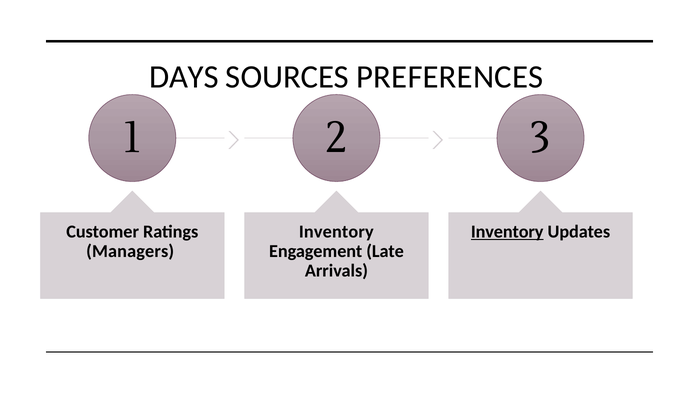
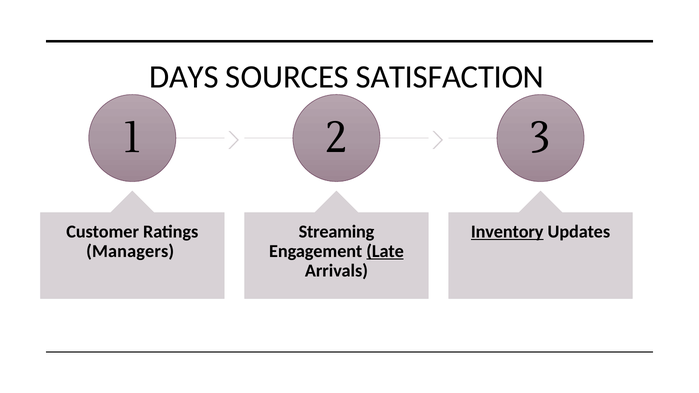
PREFERENCES: PREFERENCES -> SATISFACTION
Inventory at (336, 232): Inventory -> Streaming
Late underline: none -> present
